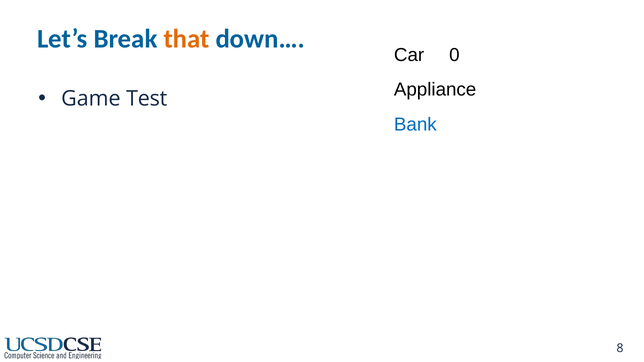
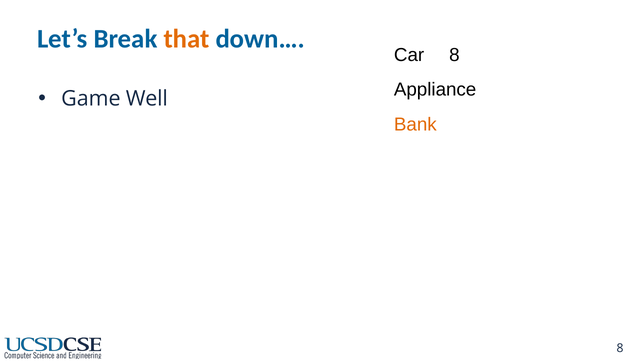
Car 0: 0 -> 8
Test: Test -> Well
Bank colour: blue -> orange
